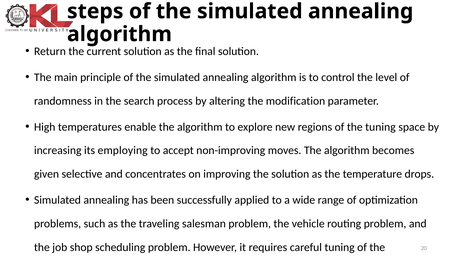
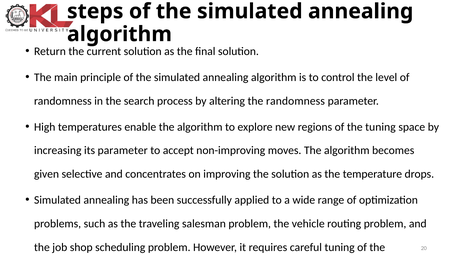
the modification: modification -> randomness
its employing: employing -> parameter
